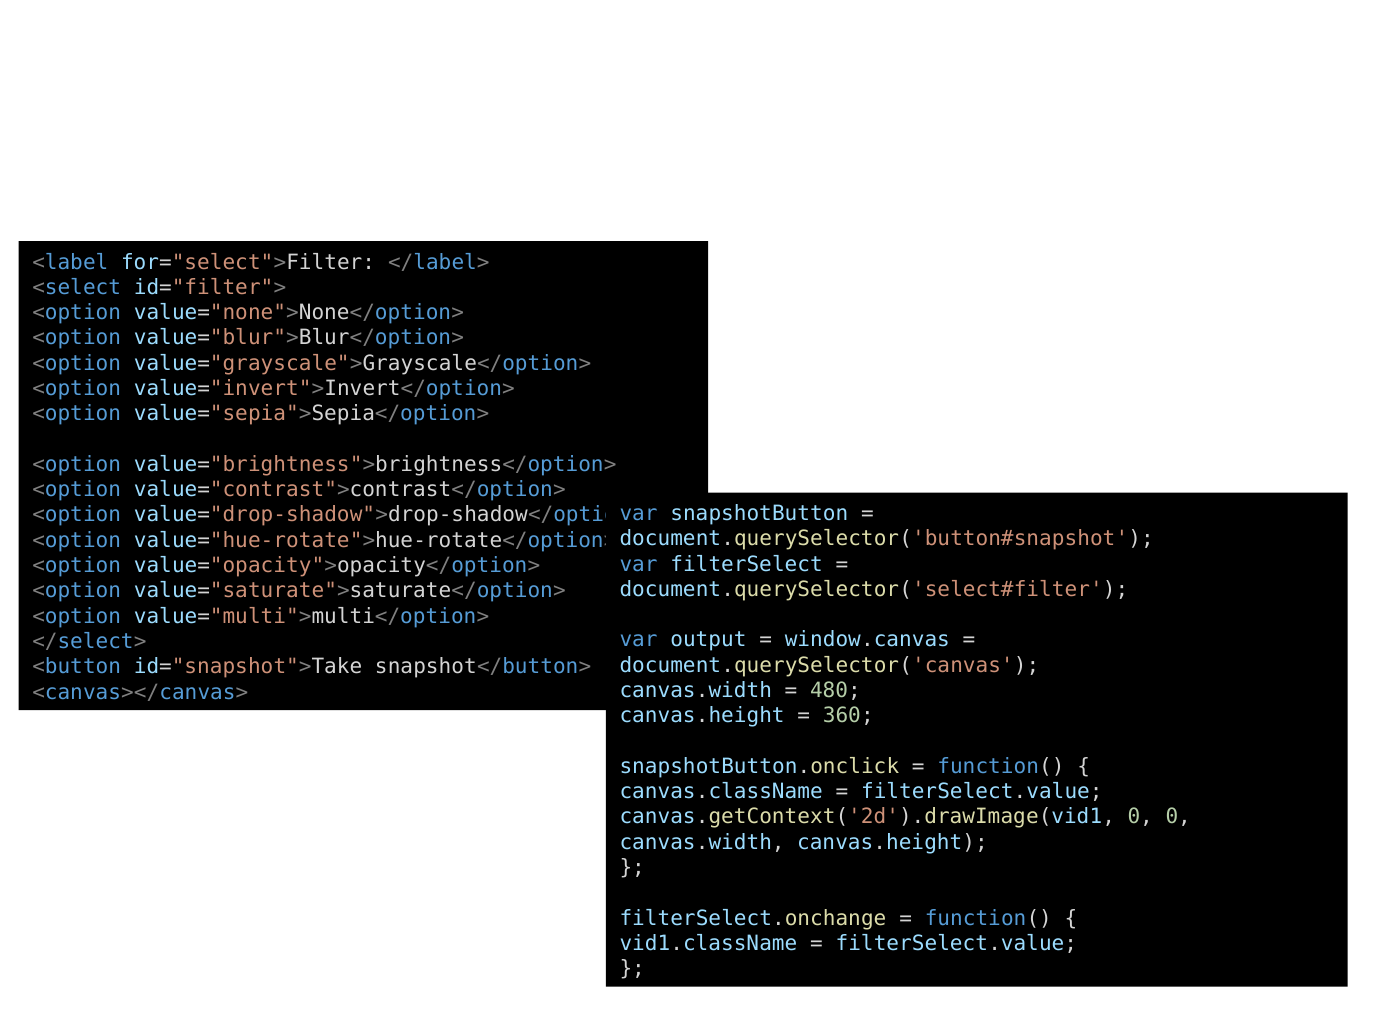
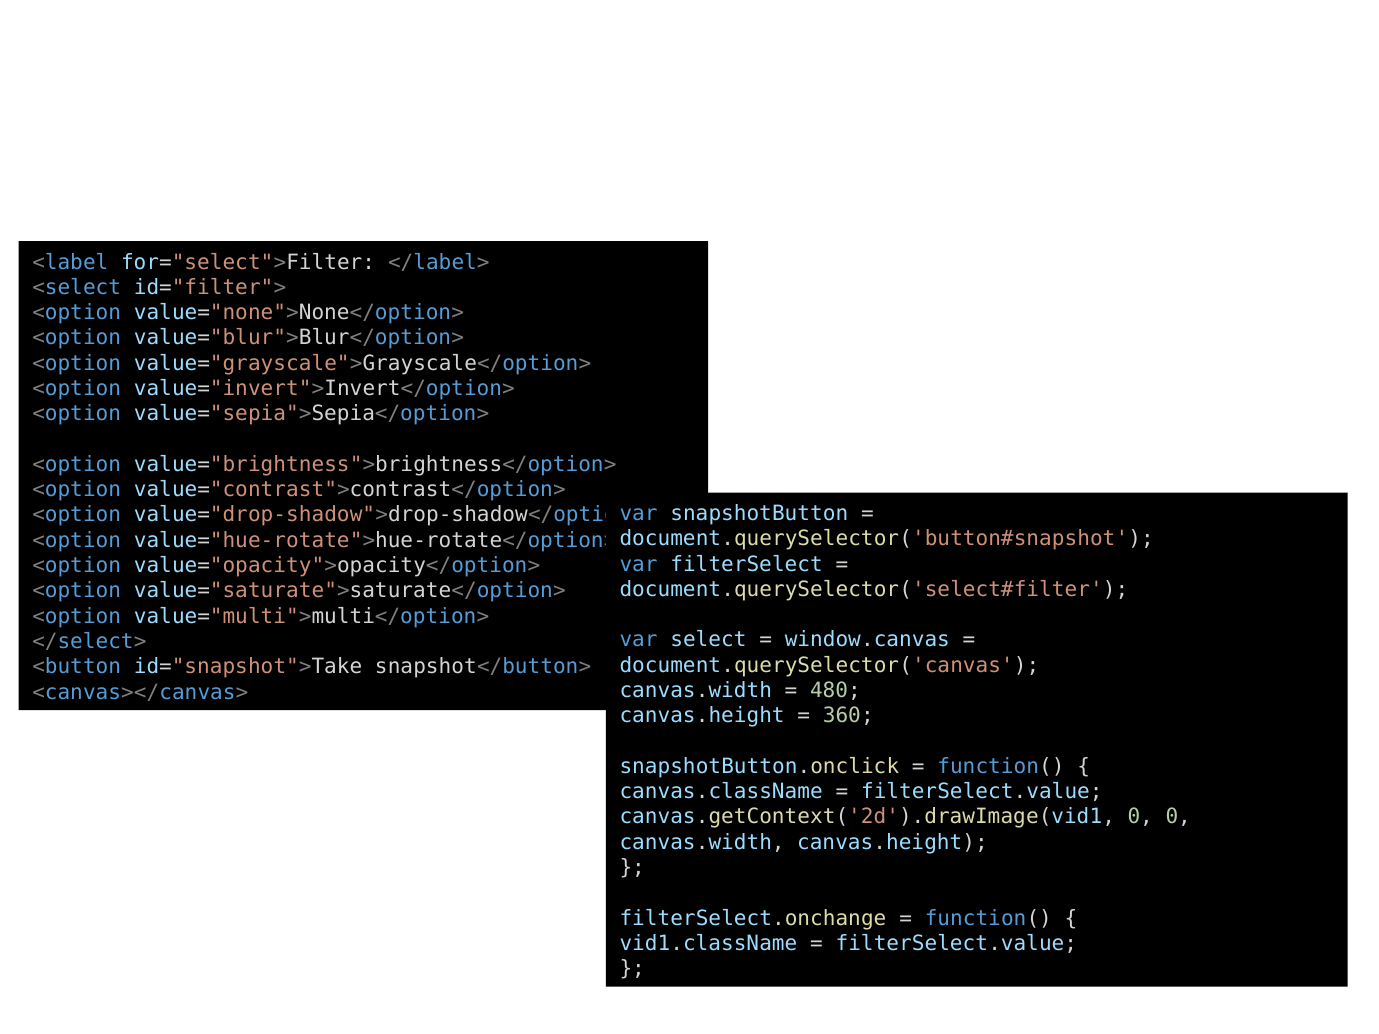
output: output -> select
